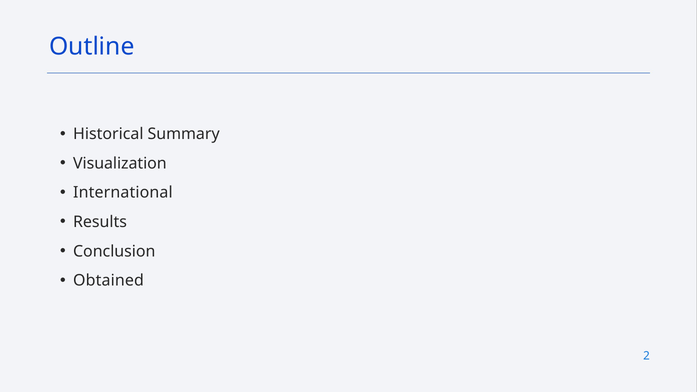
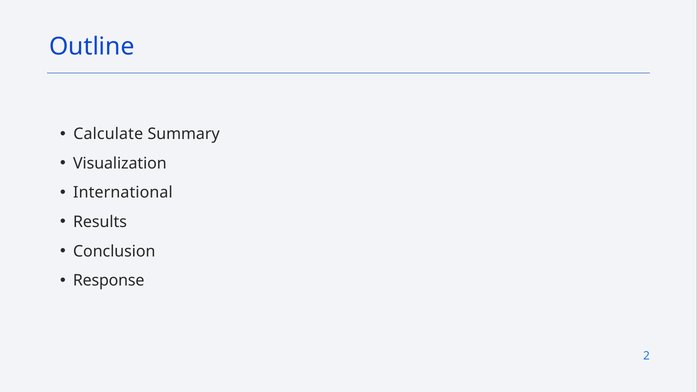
Historical: Historical -> Calculate
Obtained: Obtained -> Response
